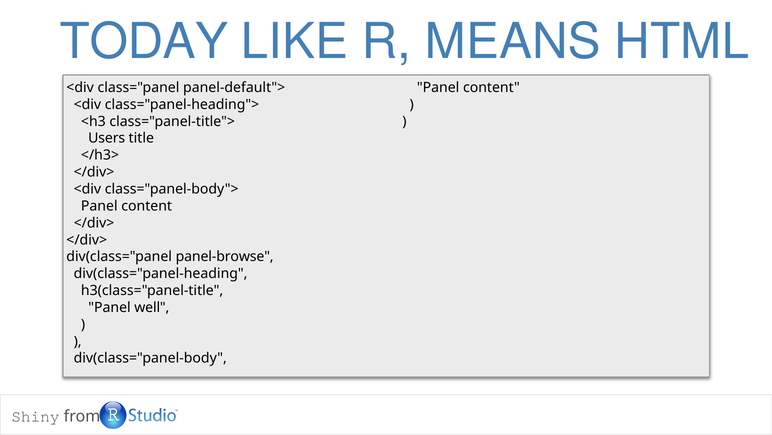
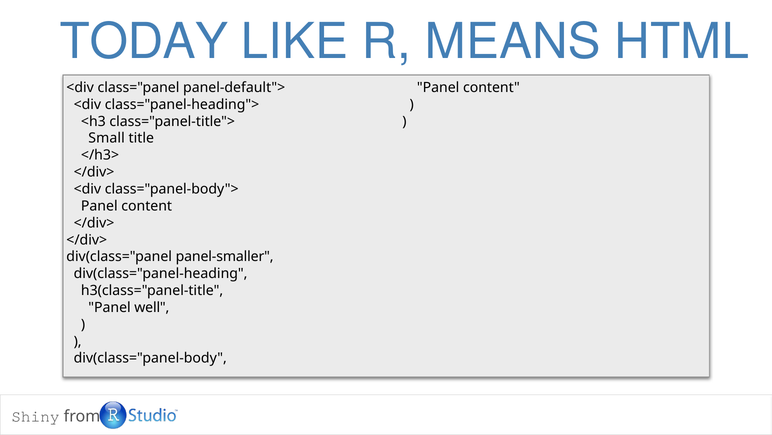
Users: Users -> Small
panel-browse: panel-browse -> panel-smaller
